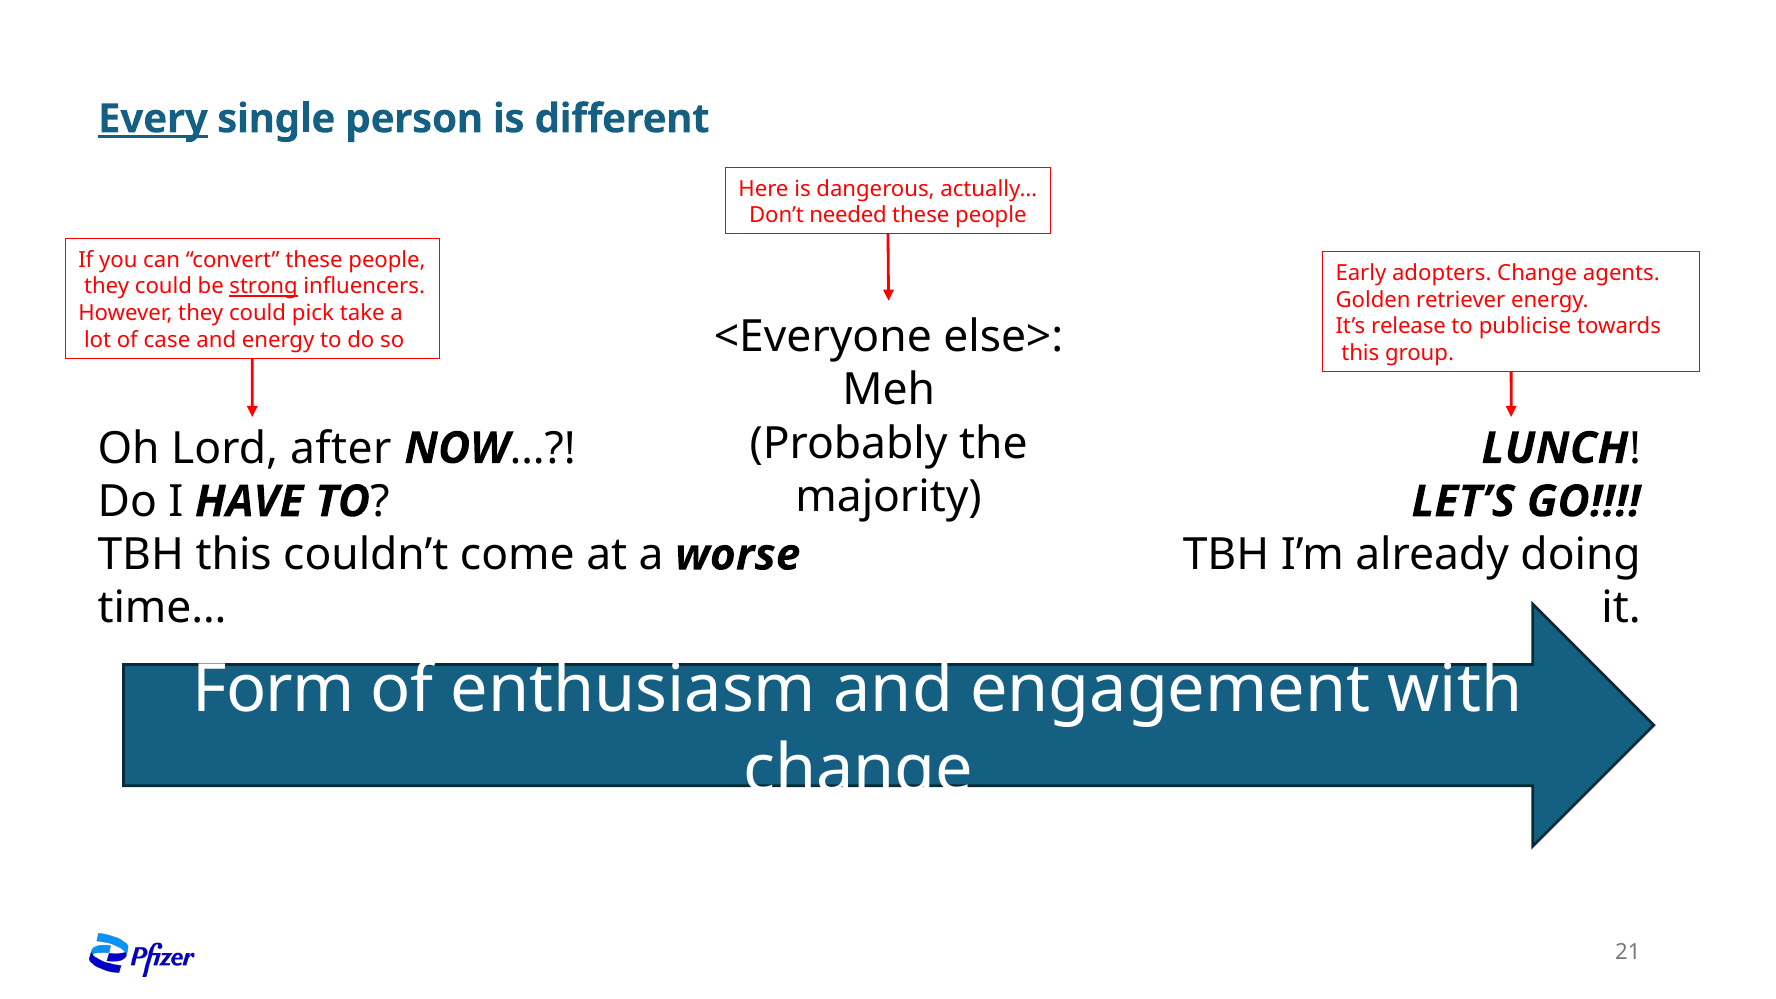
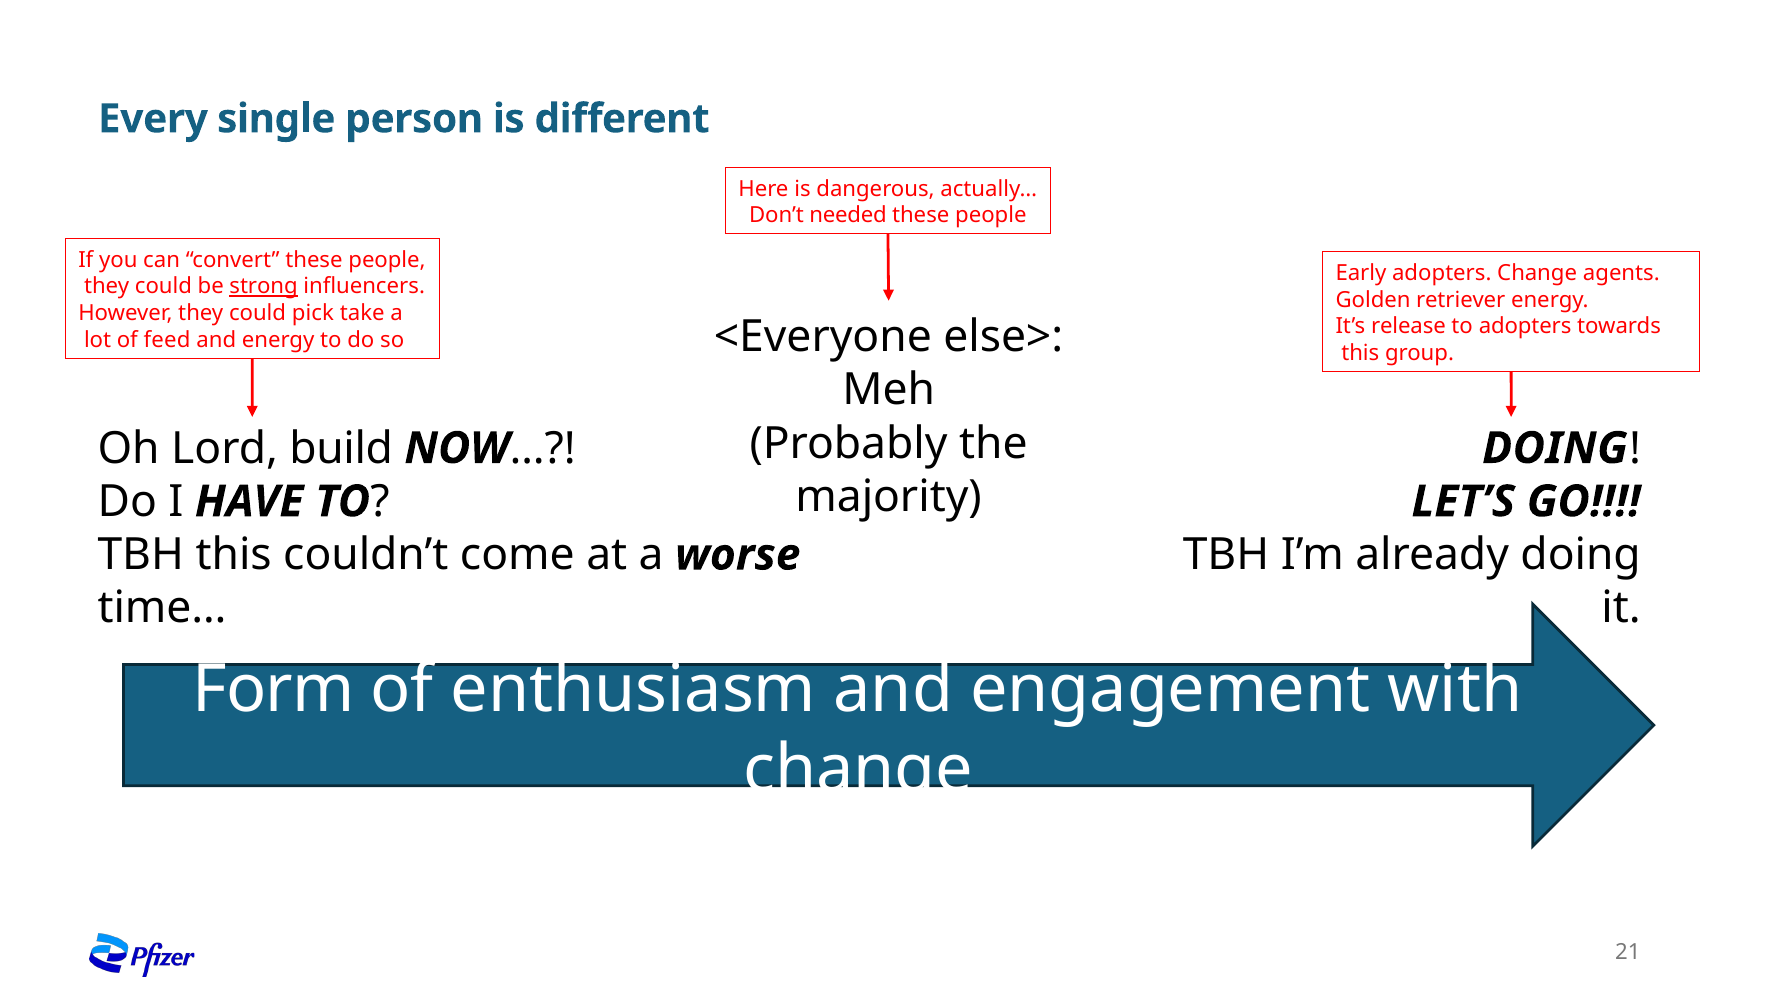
Every underline: present -> none
to publicise: publicise -> adopters
case: case -> feed
after: after -> build
LUNCH at (1555, 448): LUNCH -> DOING
